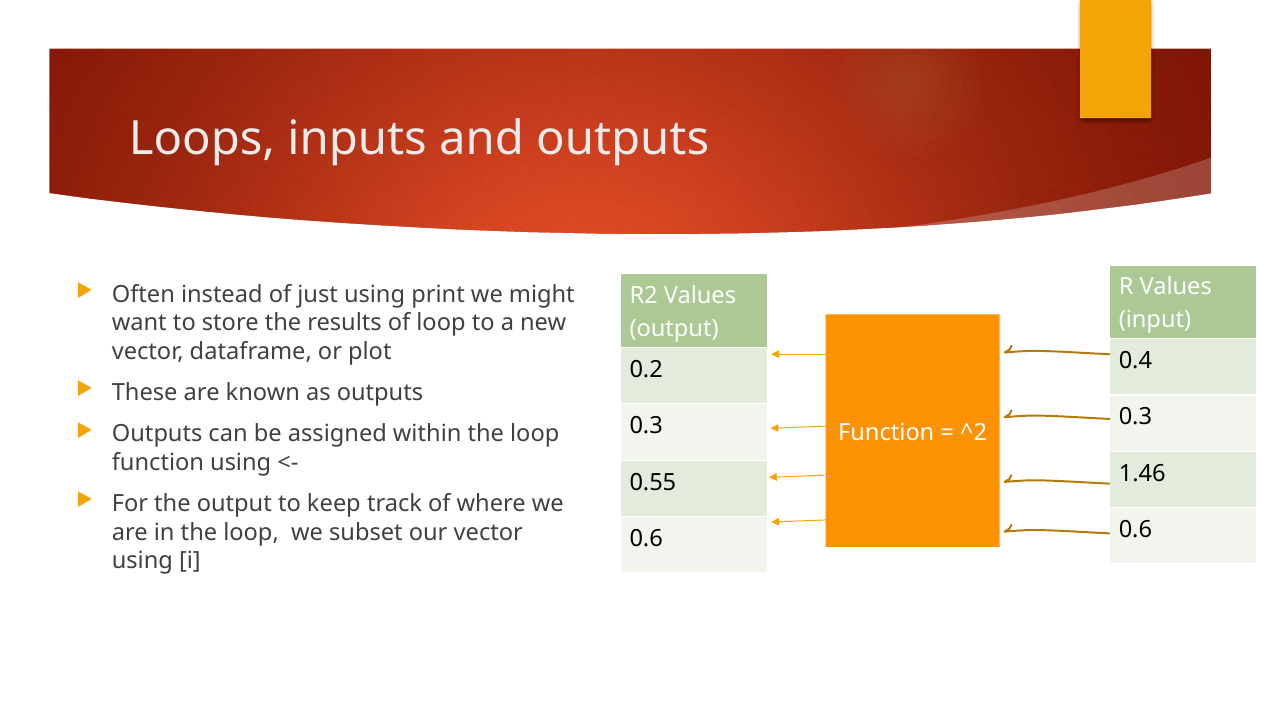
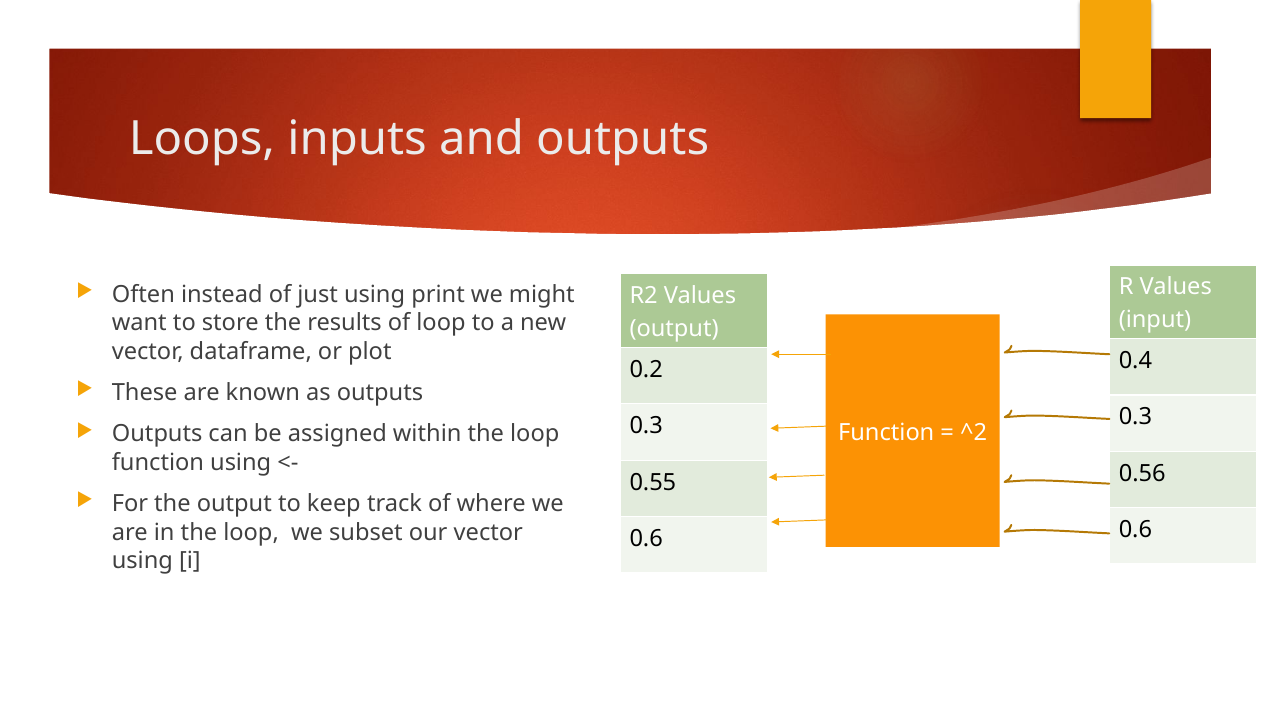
1.46: 1.46 -> 0.56
